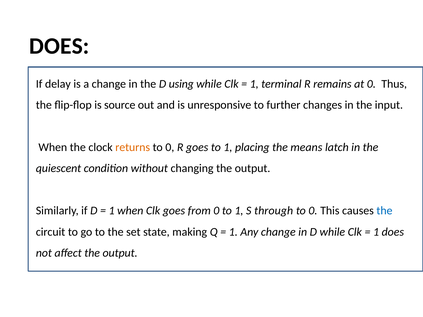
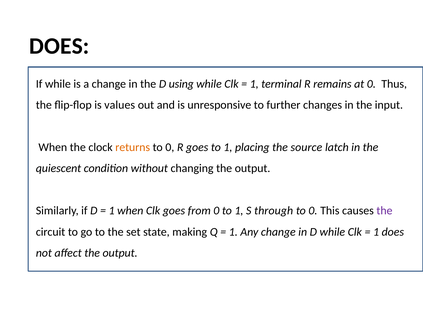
If delay: delay -> while
source: source -> values
means: means -> source
the at (384, 211) colour: blue -> purple
